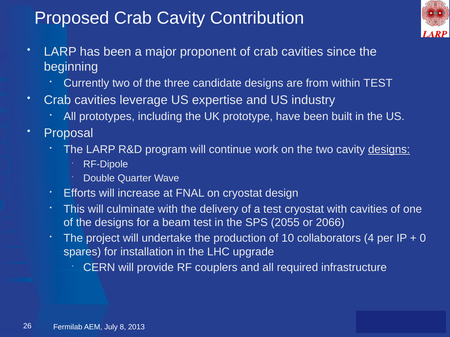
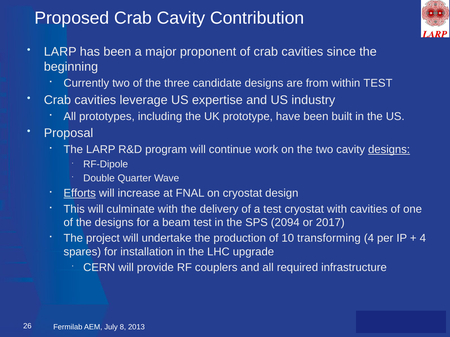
Efforts underline: none -> present
2055: 2055 -> 2094
2066: 2066 -> 2017
collaborators: collaborators -> transforming
0 at (423, 239): 0 -> 4
